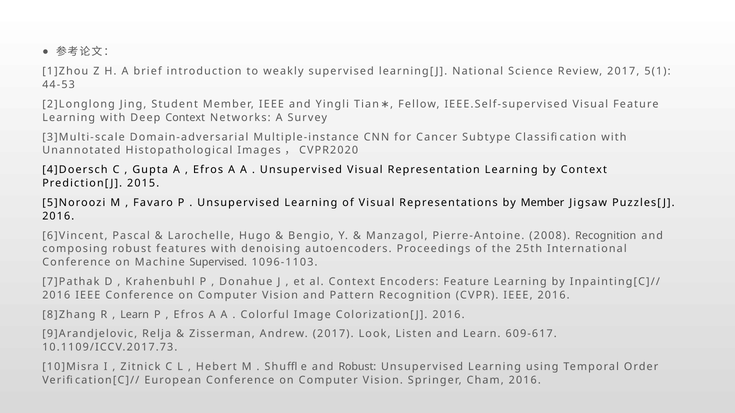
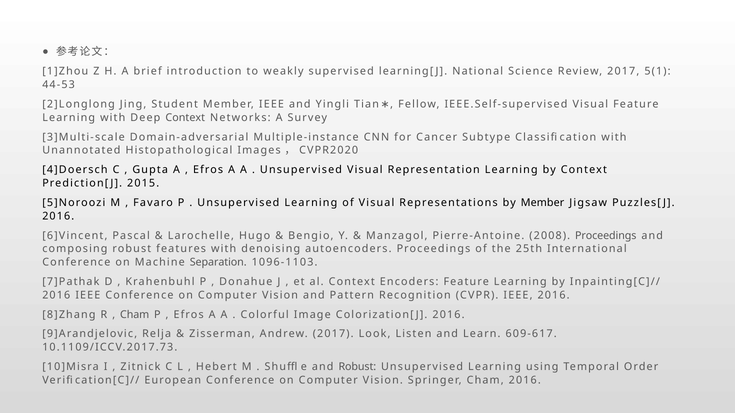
2008 Recognition: Recognition -> Proceedings
Machine Supervised: Supervised -> Separation
Learn at (135, 315): Learn -> Cham
